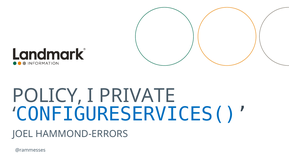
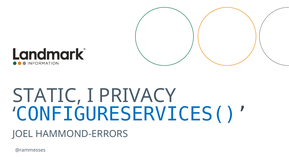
POLICY: POLICY -> STATIC
PRIVATE: PRIVATE -> PRIVACY
